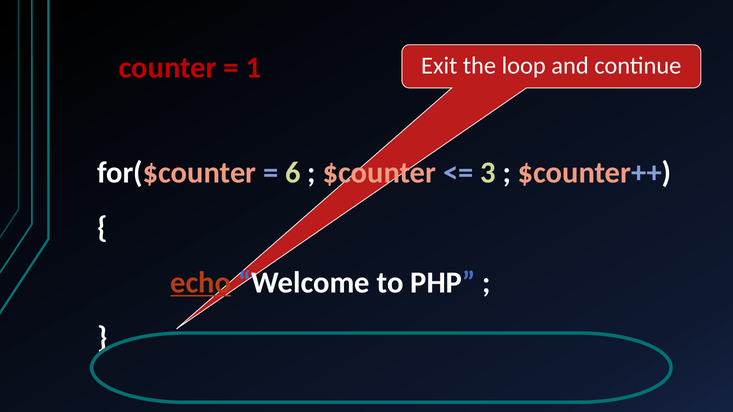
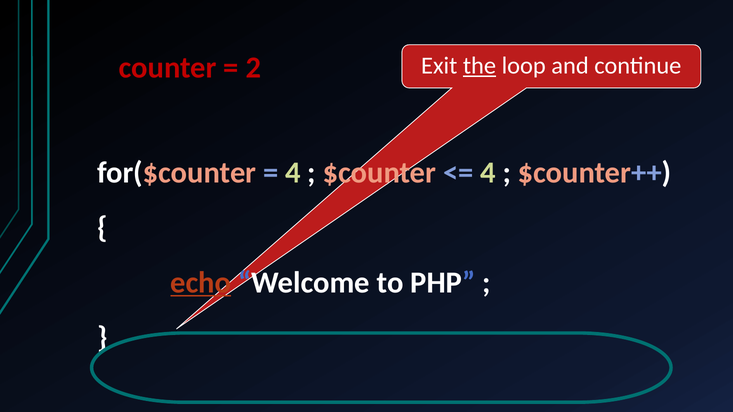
1: 1 -> 2
the underline: none -> present
6 at (293, 173): 6 -> 4
3 at (488, 173): 3 -> 4
